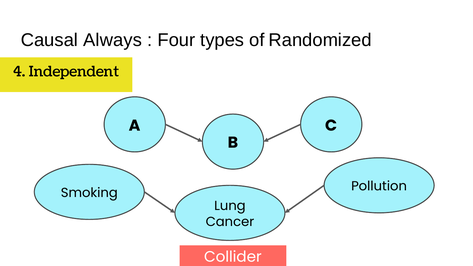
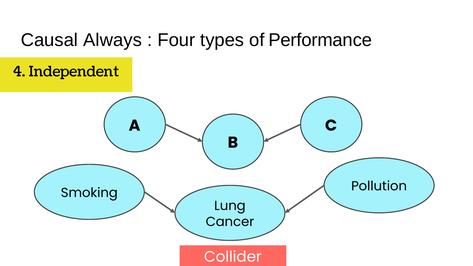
Randomized: Randomized -> Performance
